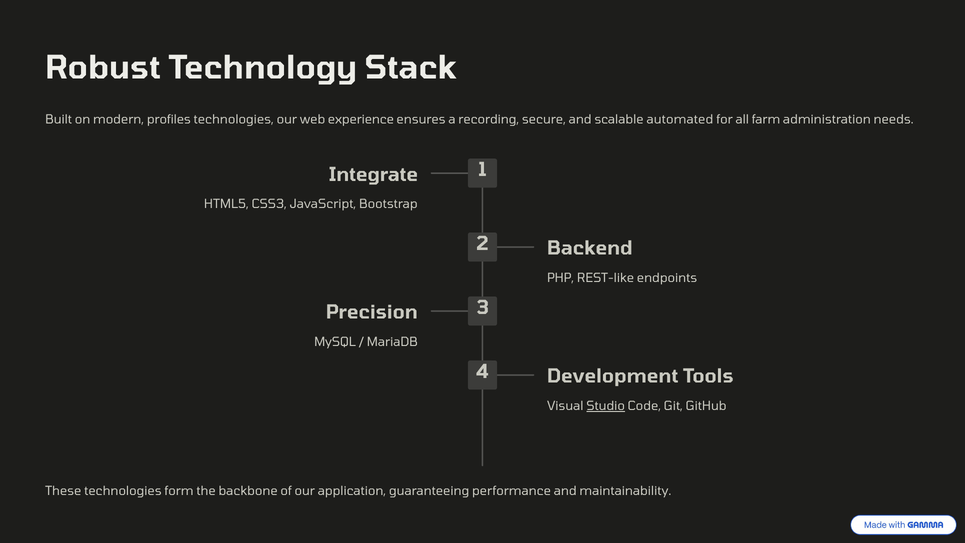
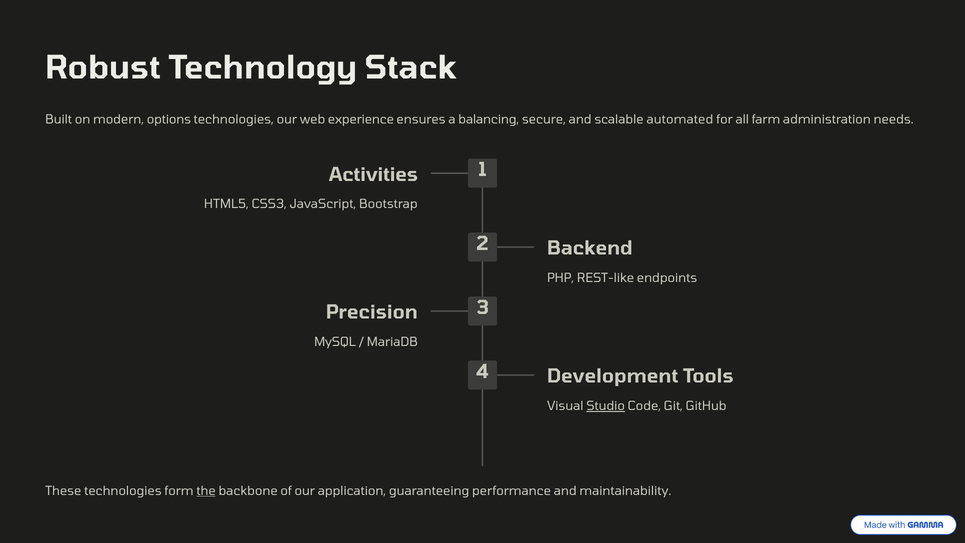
profiles: profiles -> options
recording: recording -> balancing
Integrate: Integrate -> Activities
the underline: none -> present
